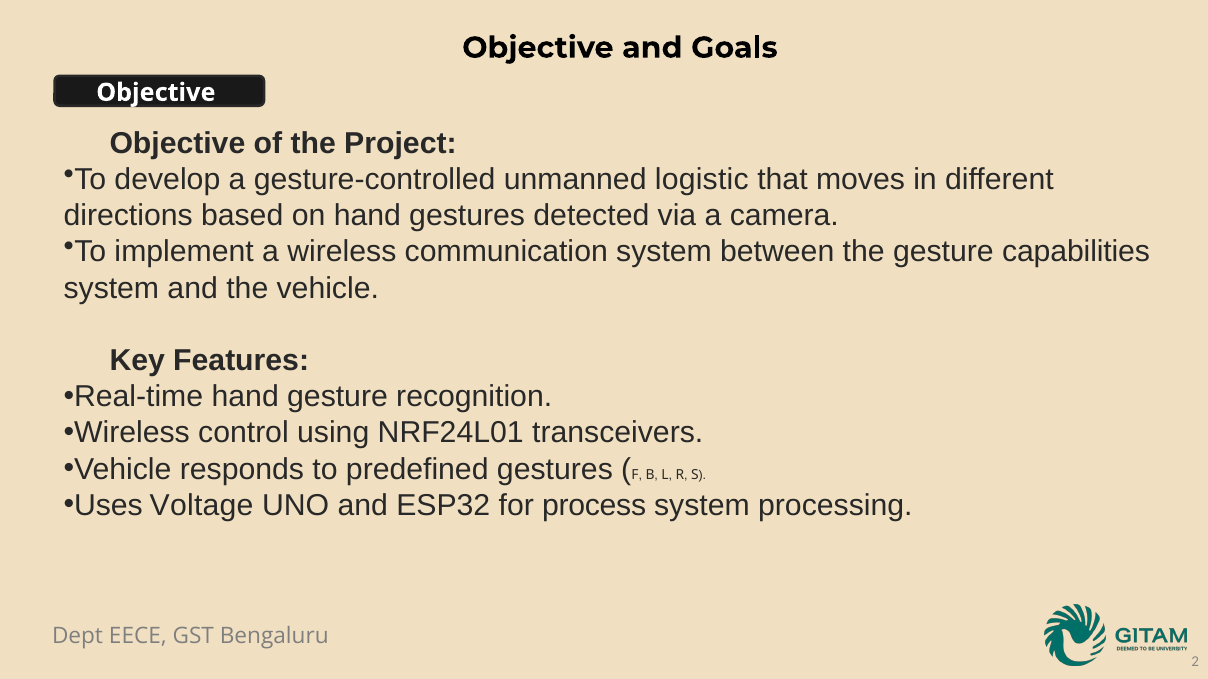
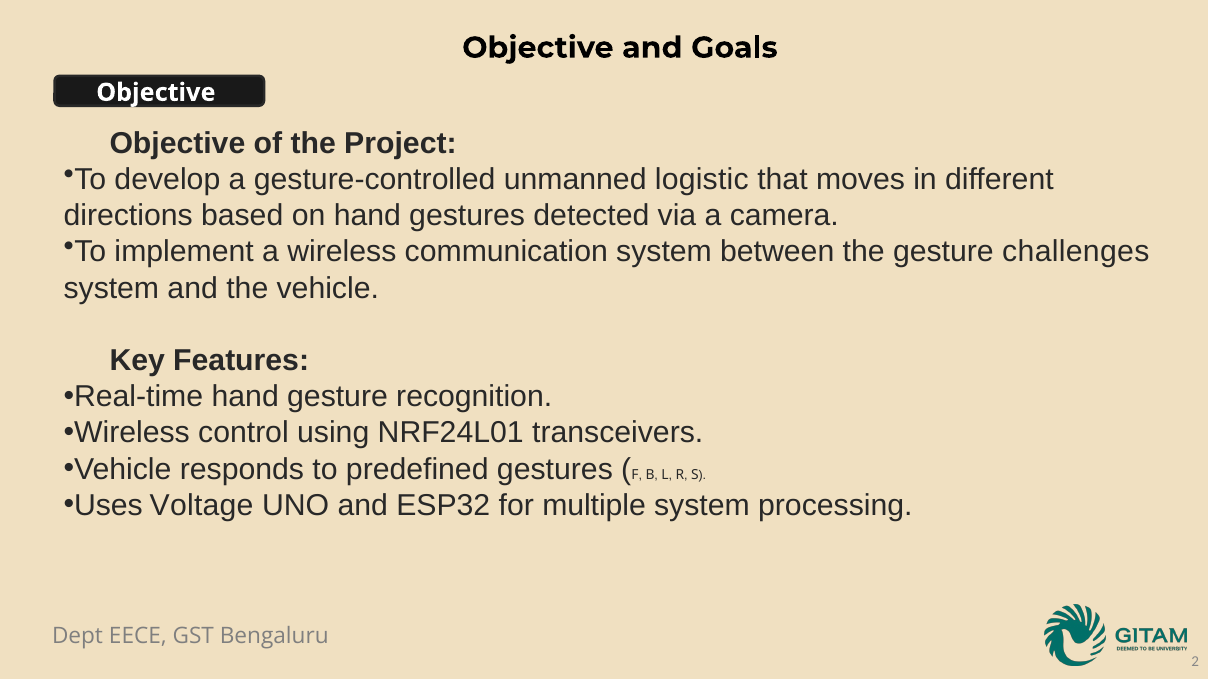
capabilities: capabilities -> challenges
process: process -> multiple
